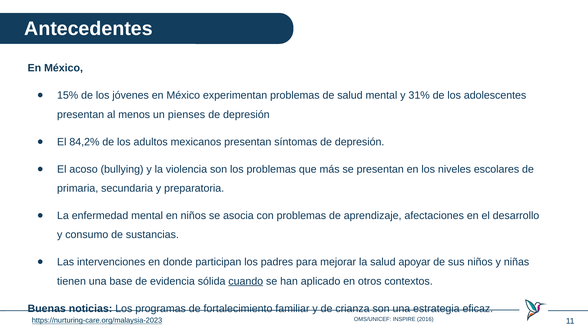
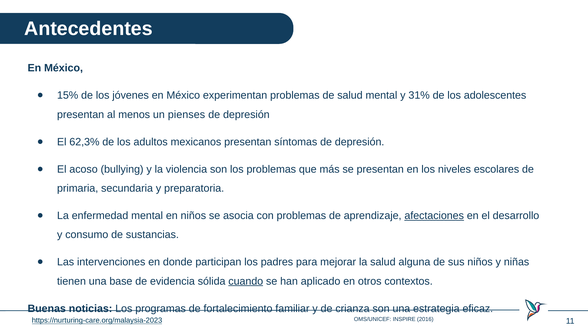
84,2%: 84,2% -> 62,3%
afectaciones underline: none -> present
apoyar: apoyar -> alguna
